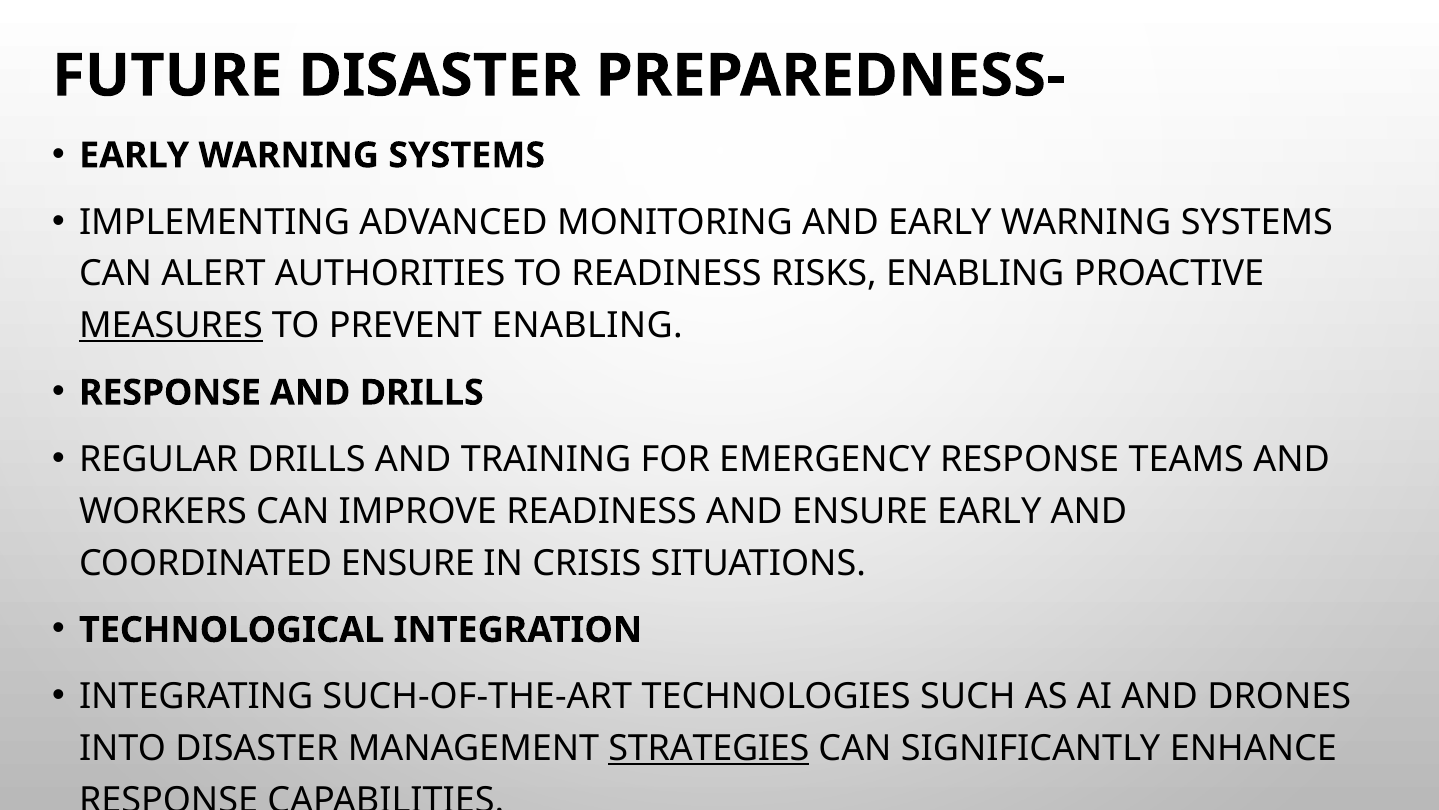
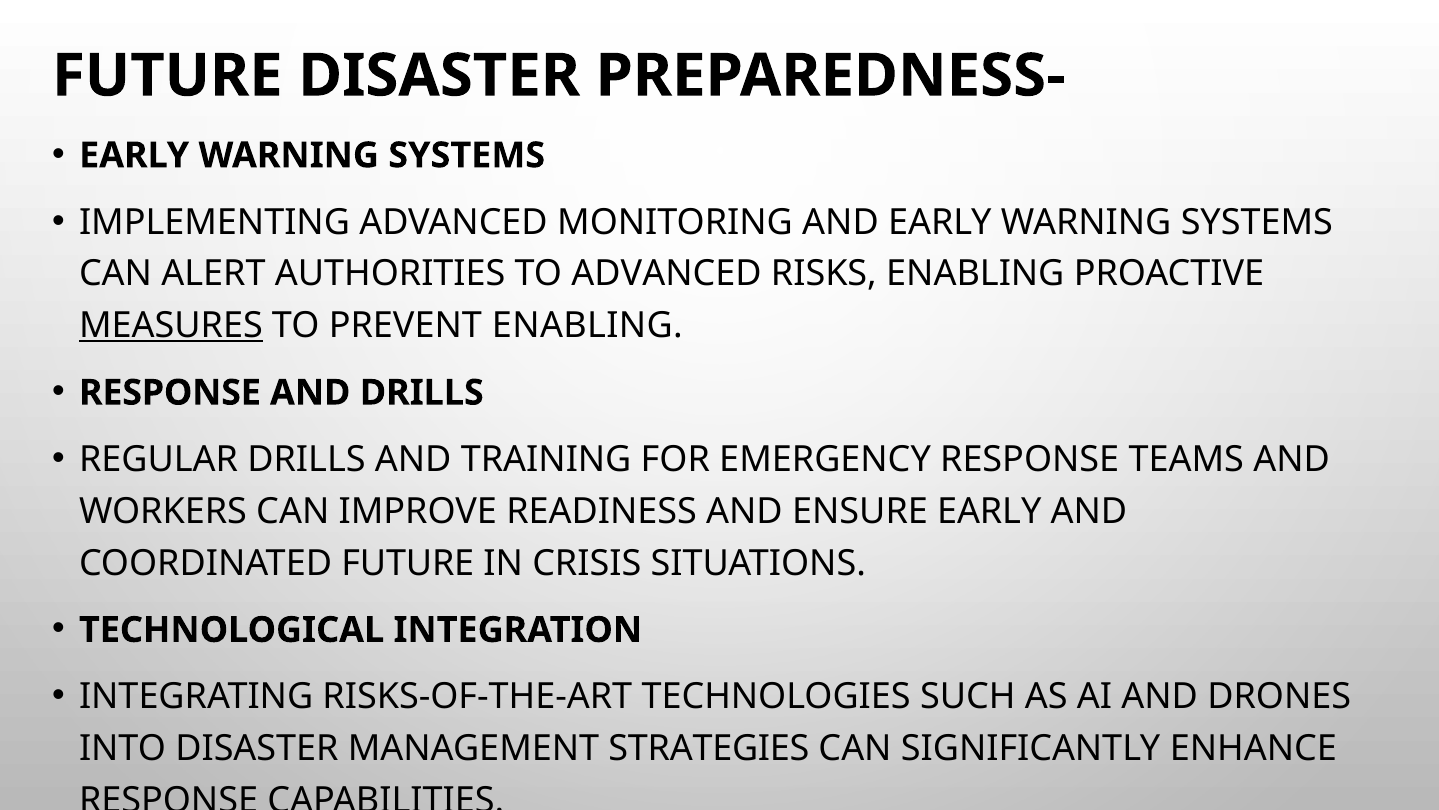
TO READINESS: READINESS -> ADVANCED
COORDINATED ENSURE: ENSURE -> FUTURE
SUCH-OF-THE-ART: SUCH-OF-THE-ART -> RISKS-OF-THE-ART
STRATEGIES underline: present -> none
